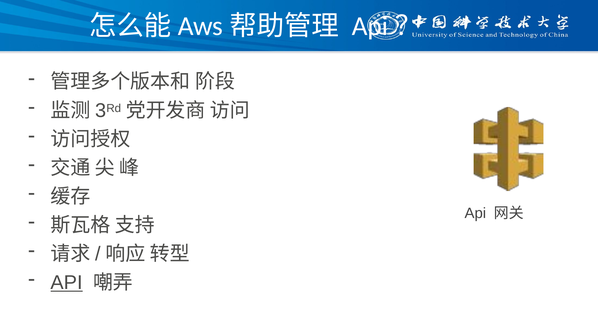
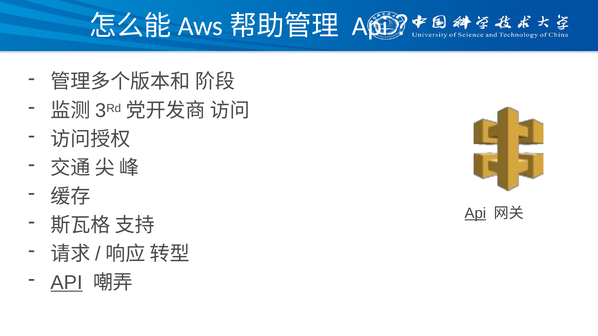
Api at (475, 214) underline: none -> present
